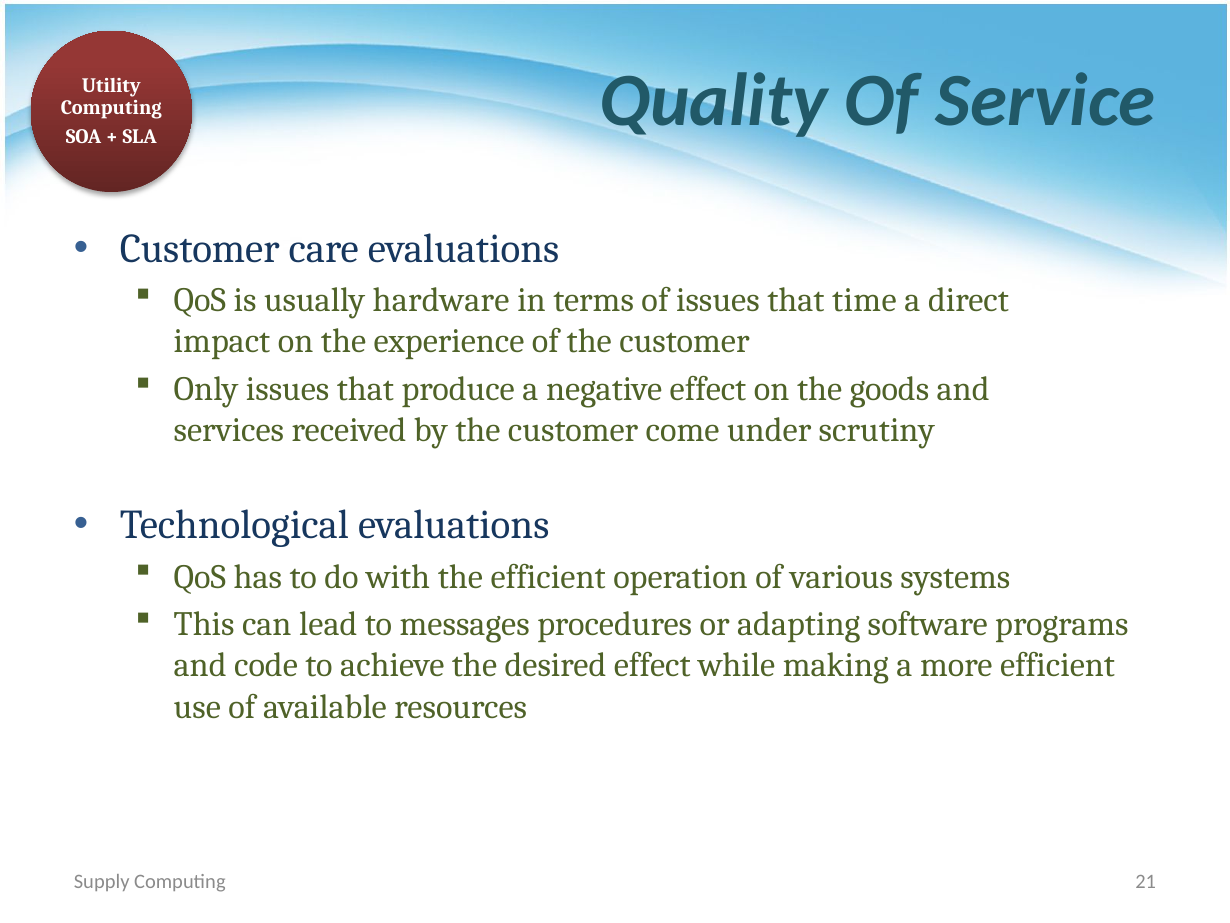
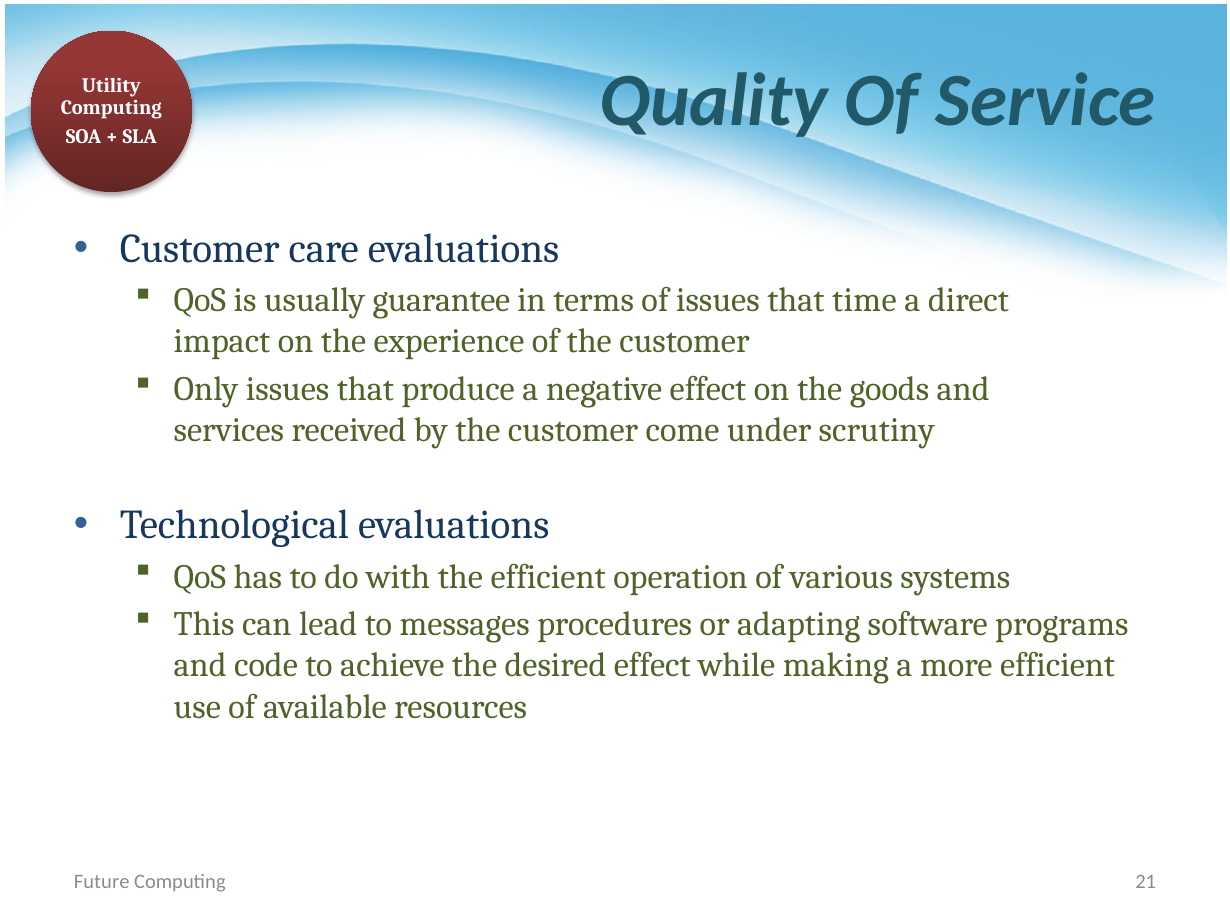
hardware: hardware -> guarantee
Supply: Supply -> Future
